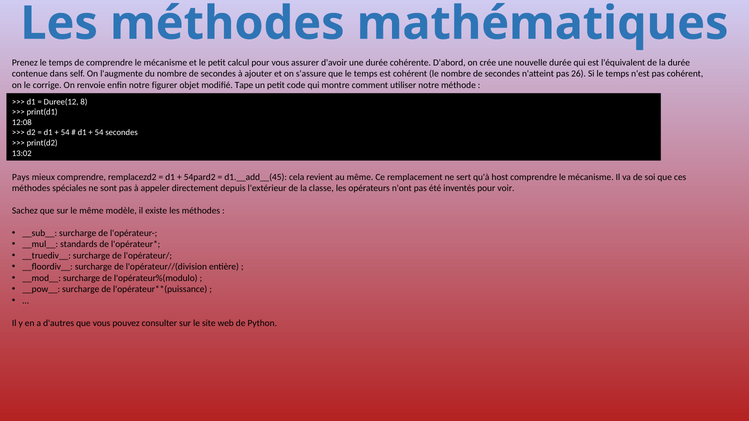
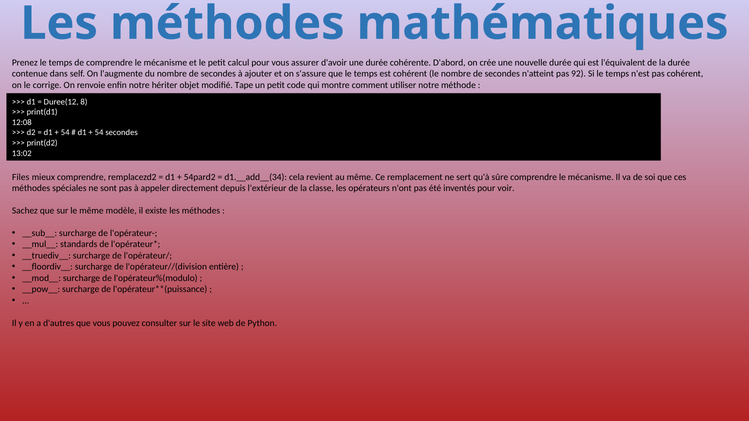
26: 26 -> 92
figurer: figurer -> hériter
Pays: Pays -> Files
d1.__add__(45: d1.__add__(45 -> d1.__add__(34
host: host -> sûre
